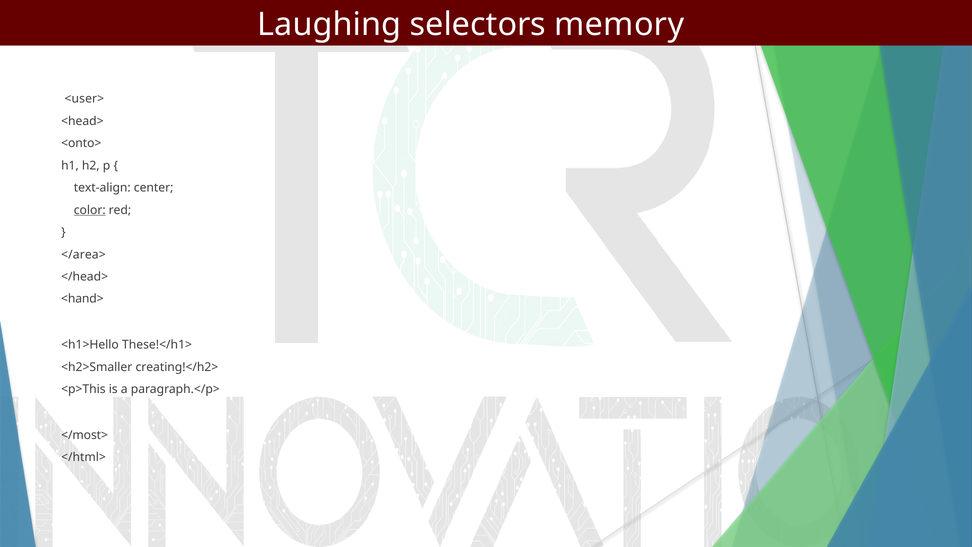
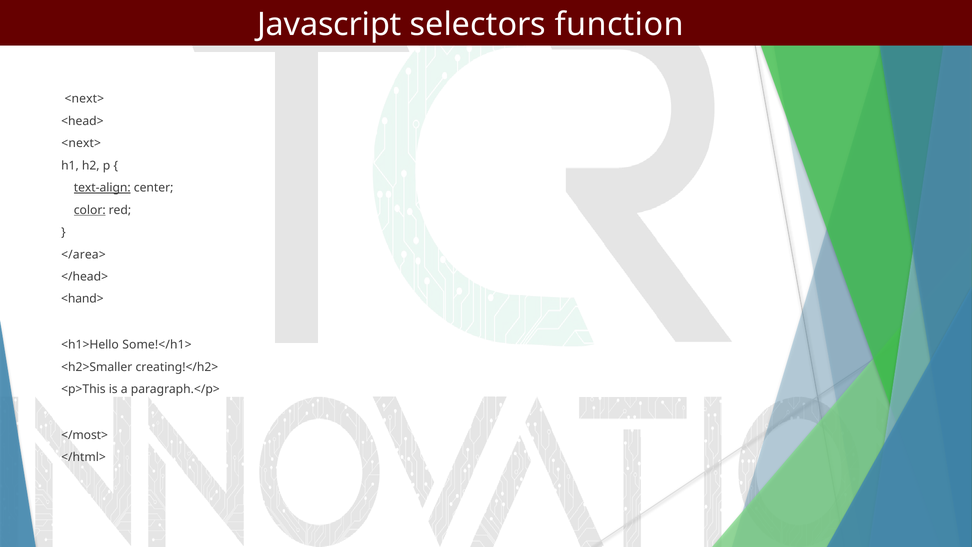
Laughing: Laughing -> Javascript
memory: memory -> function
<user> at (84, 99): <user> -> <next>
<onto> at (81, 143): <onto> -> <next>
text-align underline: none -> present
These!</h1>: These!</h1> -> Some!</h1>
